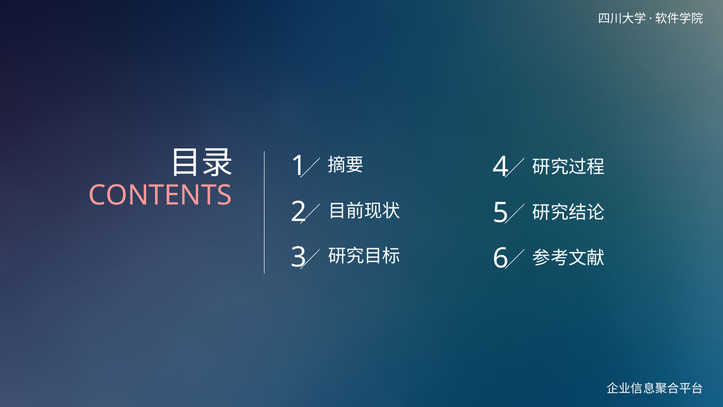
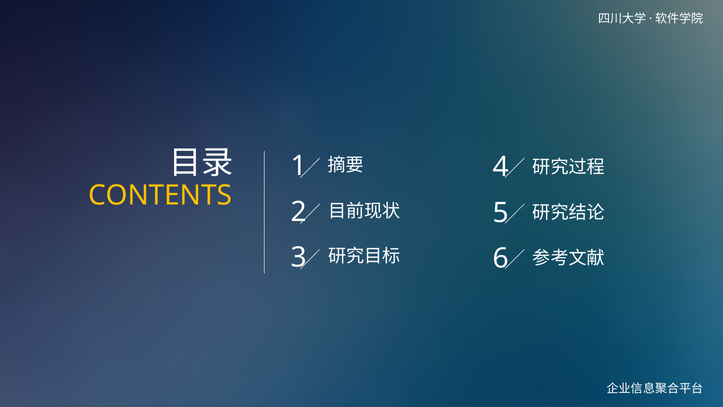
CONTENTS colour: pink -> yellow
